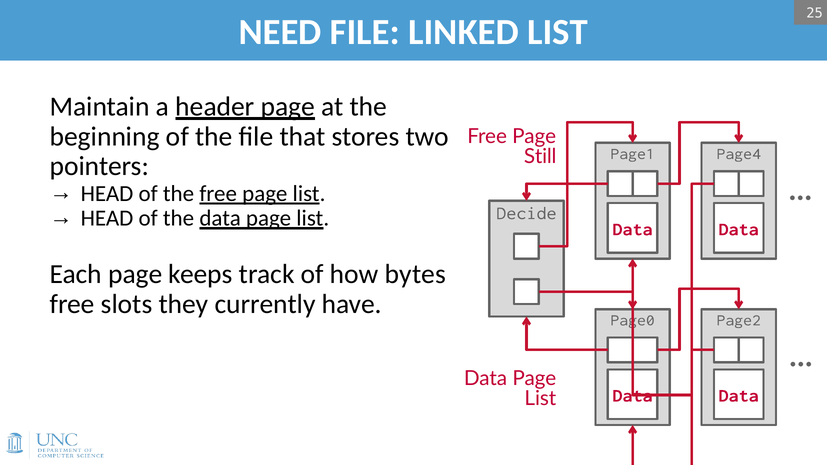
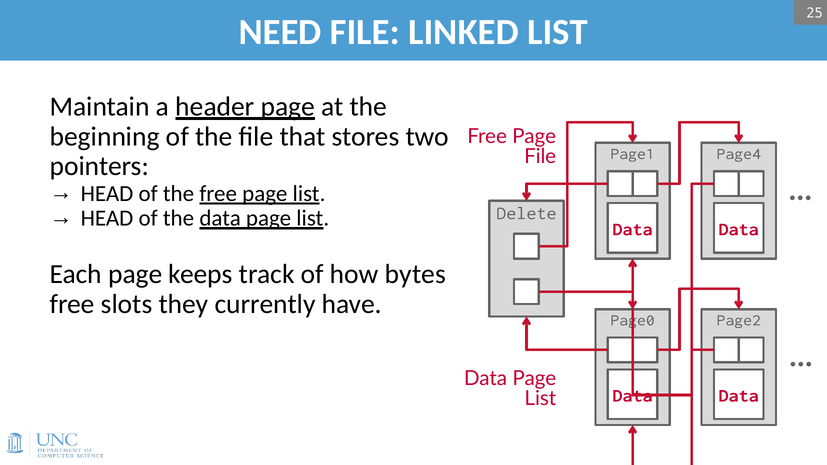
Still at (540, 157): Still -> File
Decide: Decide -> Delete
